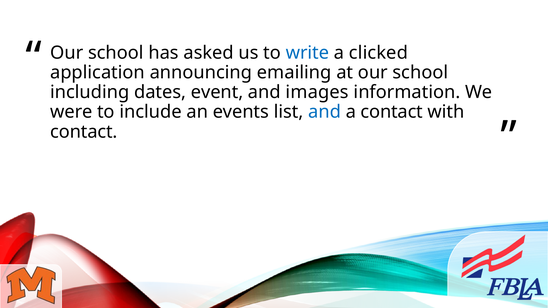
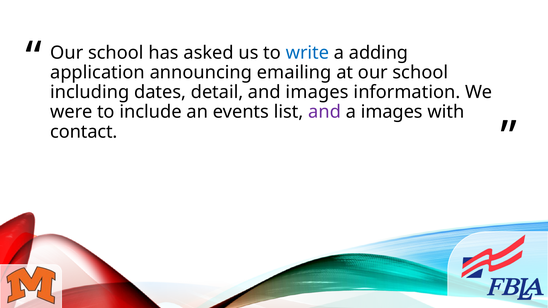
clicked: clicked -> adding
event: event -> detail
and at (325, 112) colour: blue -> purple
a contact: contact -> images
